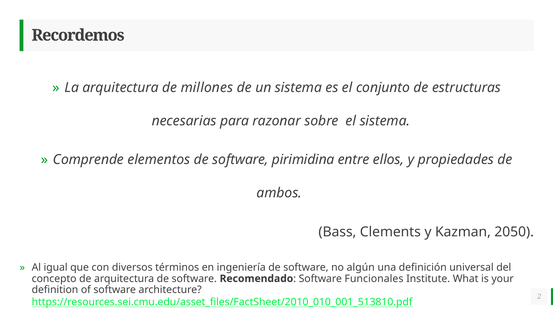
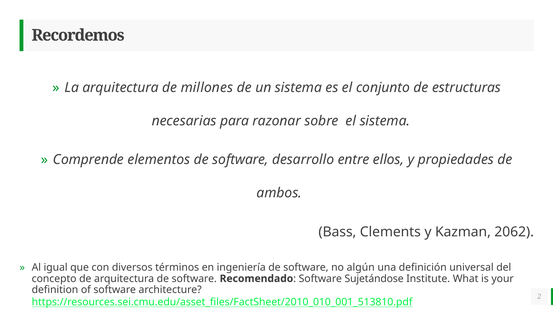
pirimidina: pirimidina -> desarrollo
2050: 2050 -> 2062
Funcionales: Funcionales -> Sujetándose
